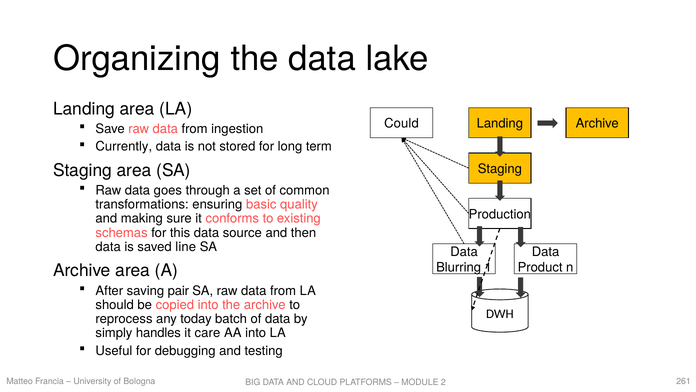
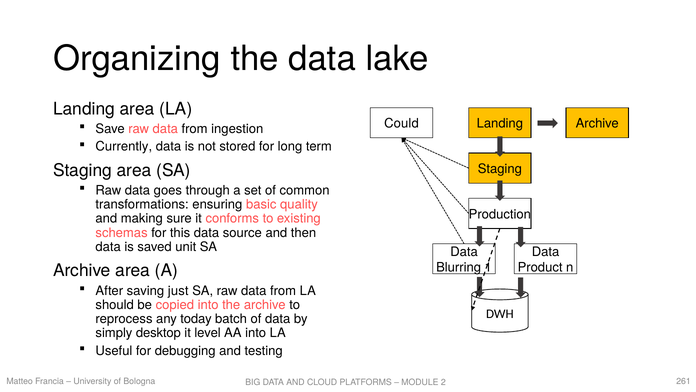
line: line -> unit
pair: pair -> just
handles: handles -> desktop
care: care -> level
